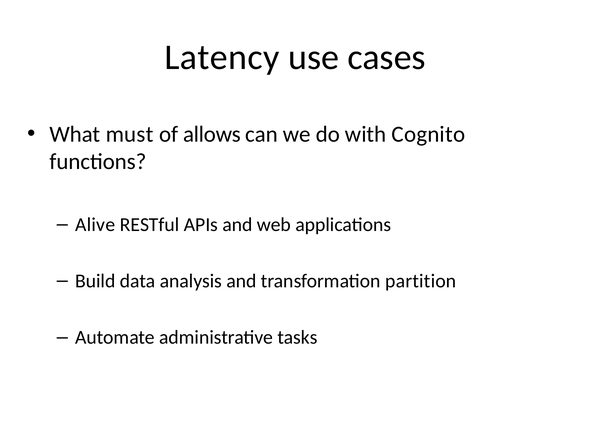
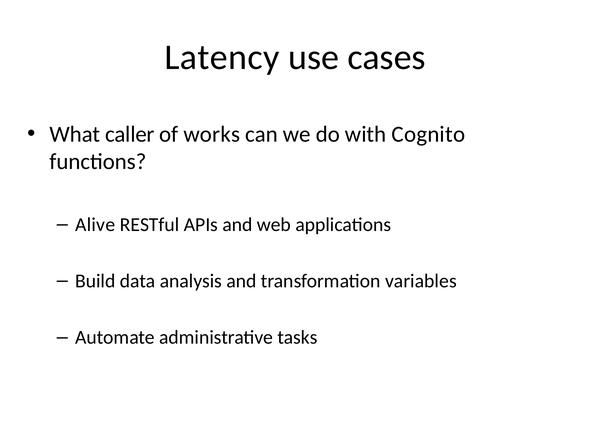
must: must -> caller
allows: allows -> works
partition: partition -> variables
